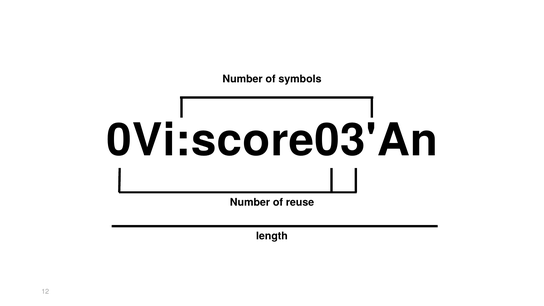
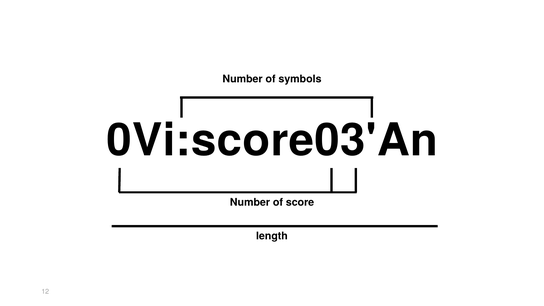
reuse: reuse -> score
